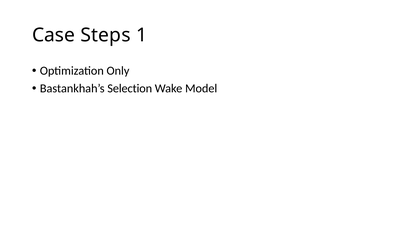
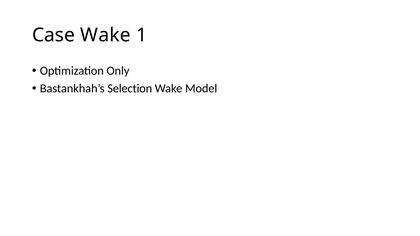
Case Steps: Steps -> Wake
